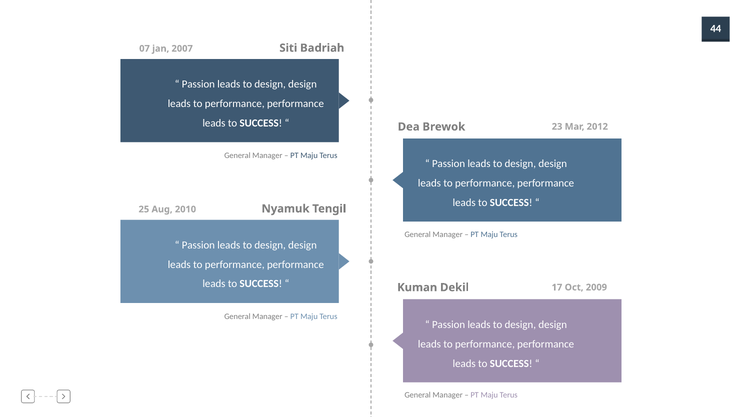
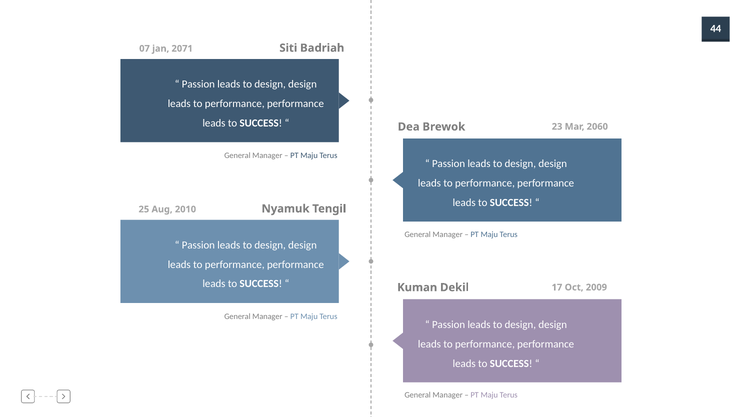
2007: 2007 -> 2071
2012: 2012 -> 2060
